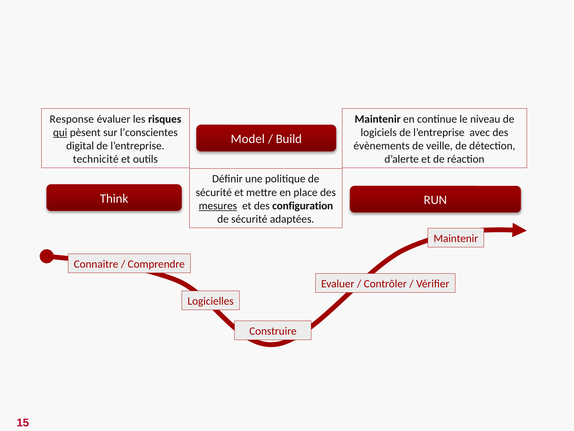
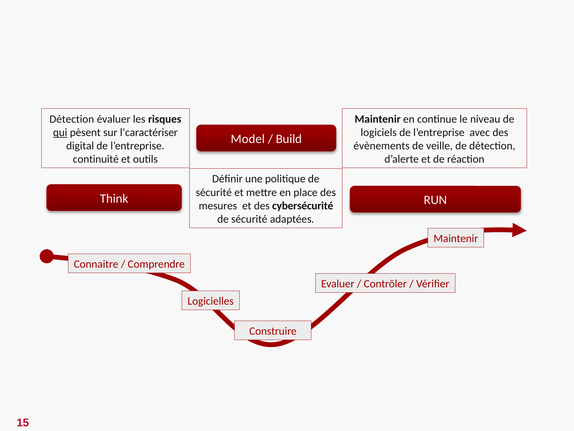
Response at (72, 119): Response -> Détection
l’conscientes: l’conscientes -> l’caractériser
technicité: technicité -> continuité
mesures underline: present -> none
configuration: configuration -> cybersécurité
